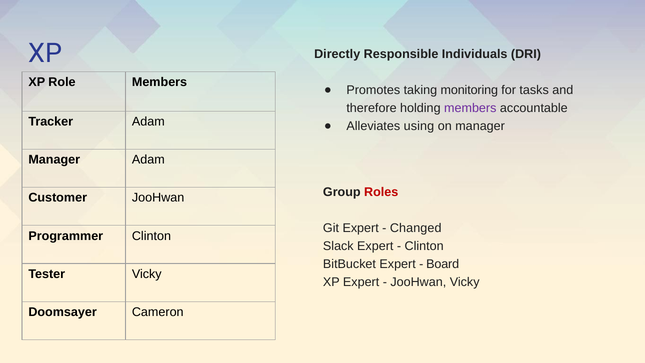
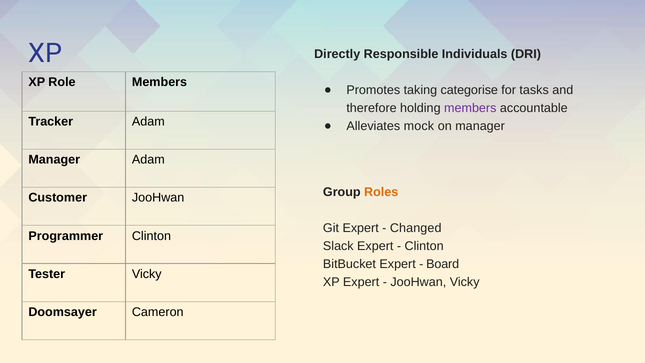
monitoring: monitoring -> categorise
using: using -> mock
Roles colour: red -> orange
